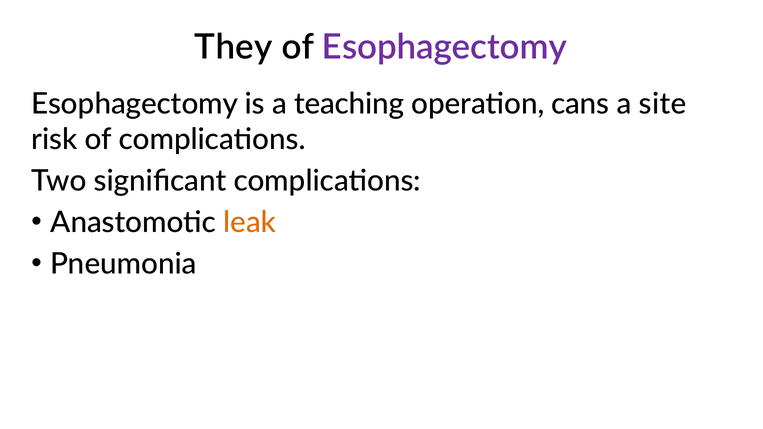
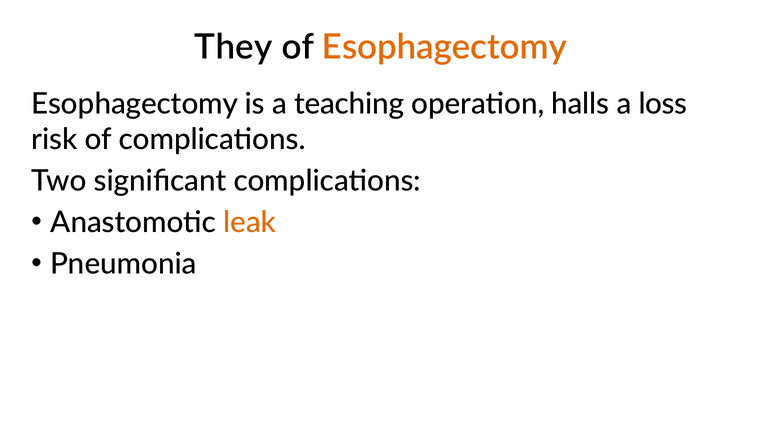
Esophagectomy at (444, 47) colour: purple -> orange
cans: cans -> halls
site: site -> loss
